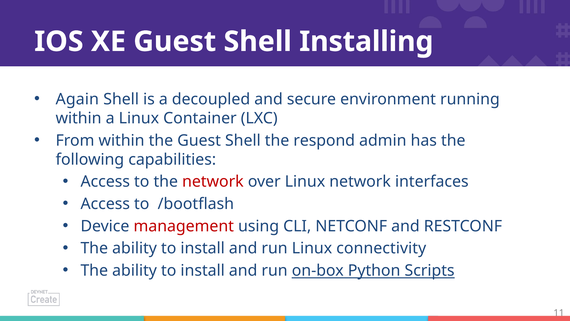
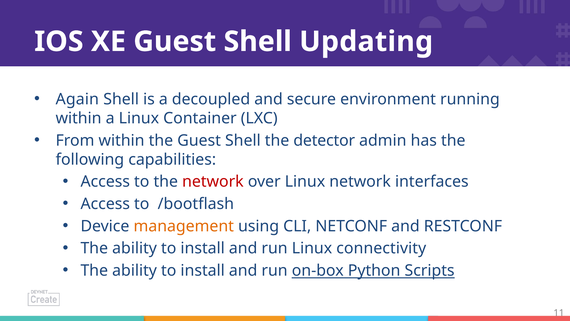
Installing: Installing -> Updating
respond: respond -> detector
management colour: red -> orange
